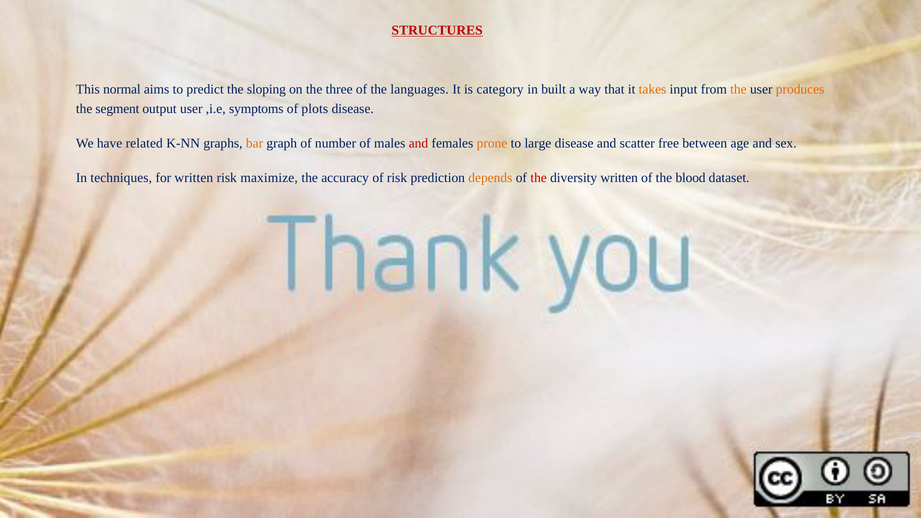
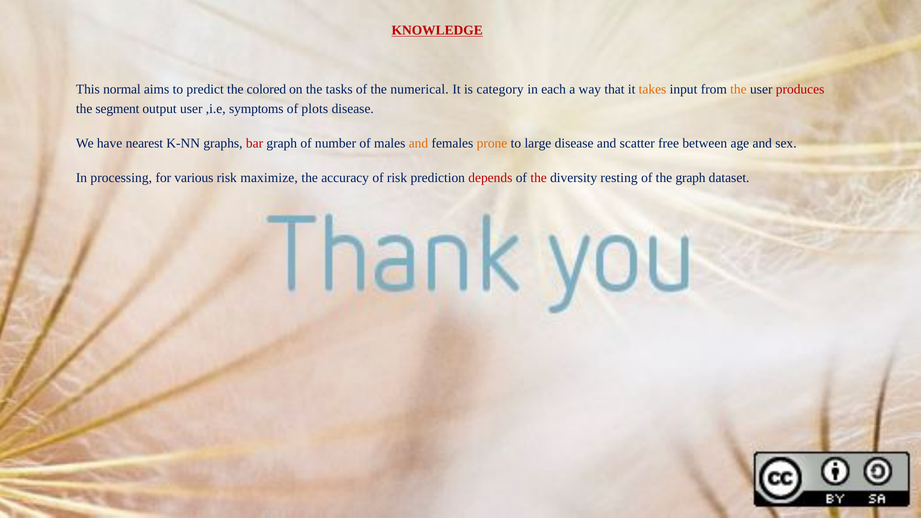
STRUCTURES: STRUCTURES -> KNOWLEDGE
sloping: sloping -> colored
three: three -> tasks
languages: languages -> numerical
built: built -> each
produces colour: orange -> red
related: related -> nearest
bar colour: orange -> red
and at (418, 143) colour: red -> orange
techniques: techniques -> processing
for written: written -> various
depends colour: orange -> red
diversity written: written -> resting
the blood: blood -> graph
